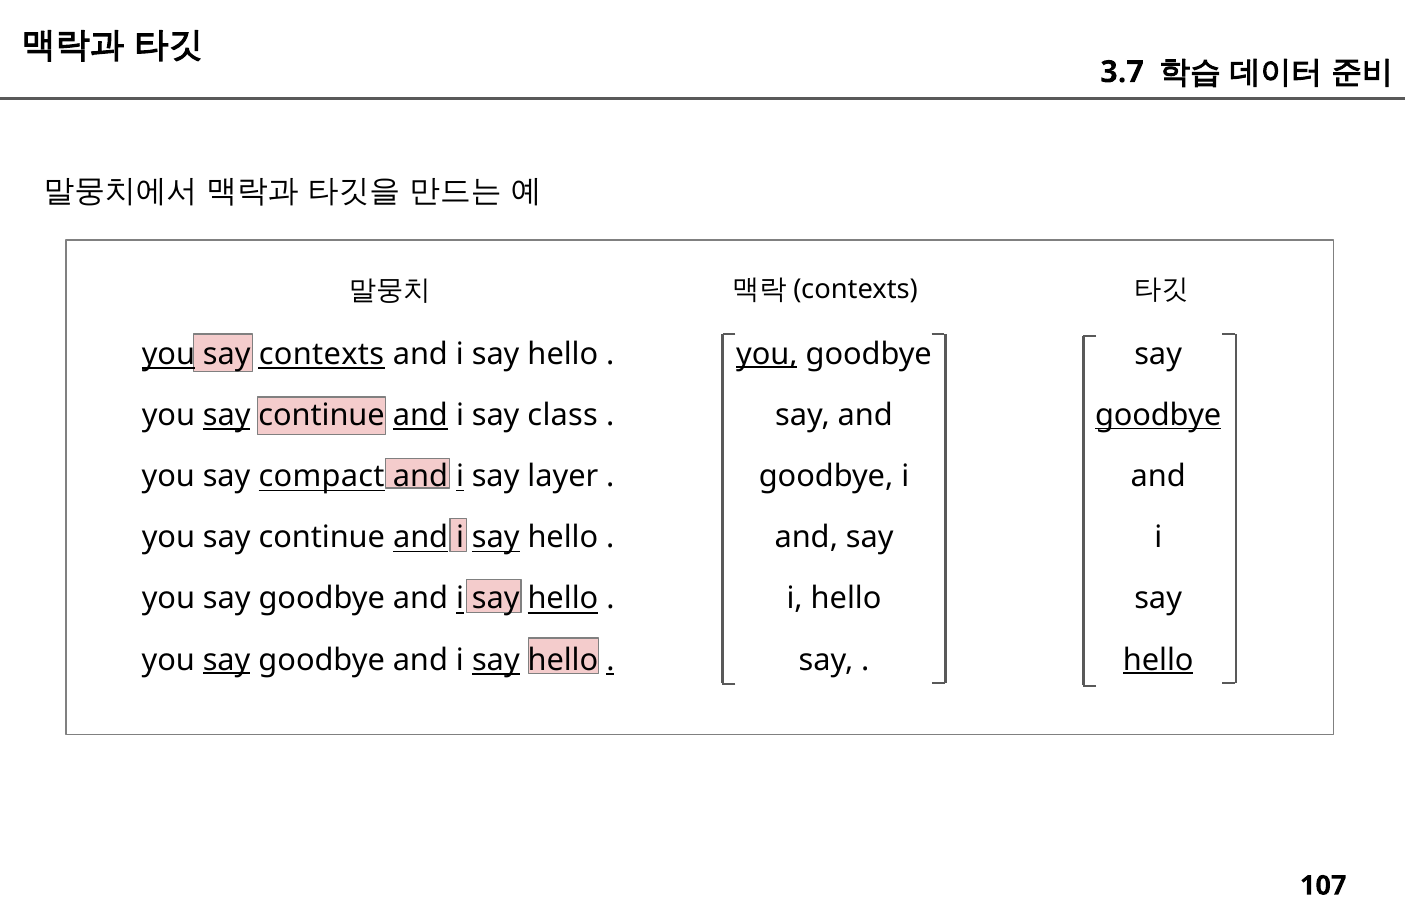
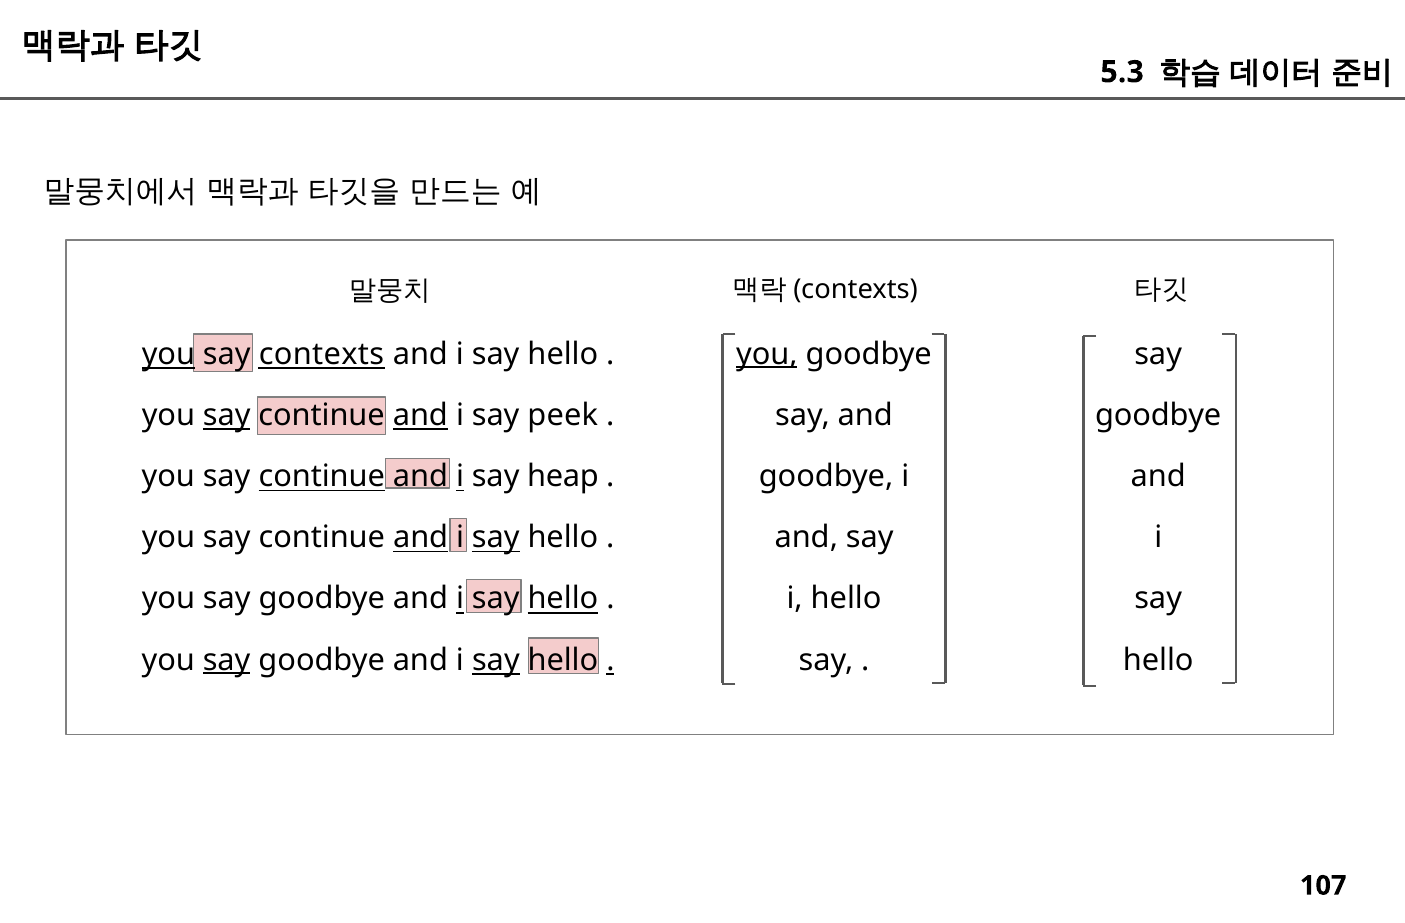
3.7: 3.7 -> 5.3
class: class -> peek
goodbye at (1158, 415) underline: present -> none
compact at (322, 476): compact -> continue
layer: layer -> heap
hello at (1158, 660) underline: present -> none
